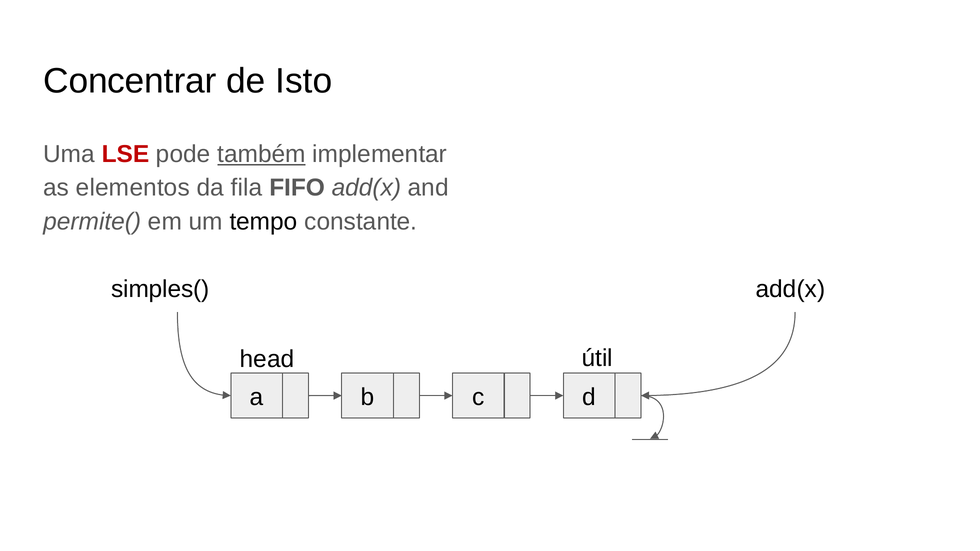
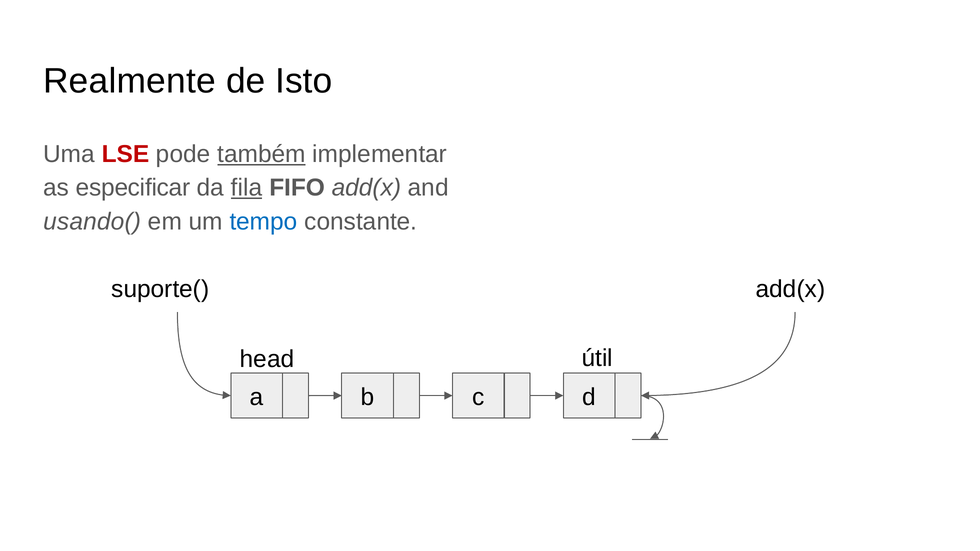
Concentrar: Concentrar -> Realmente
elementos: elementos -> especificar
fila underline: none -> present
permite(: permite( -> usando(
tempo colour: black -> blue
simples(: simples( -> suporte(
